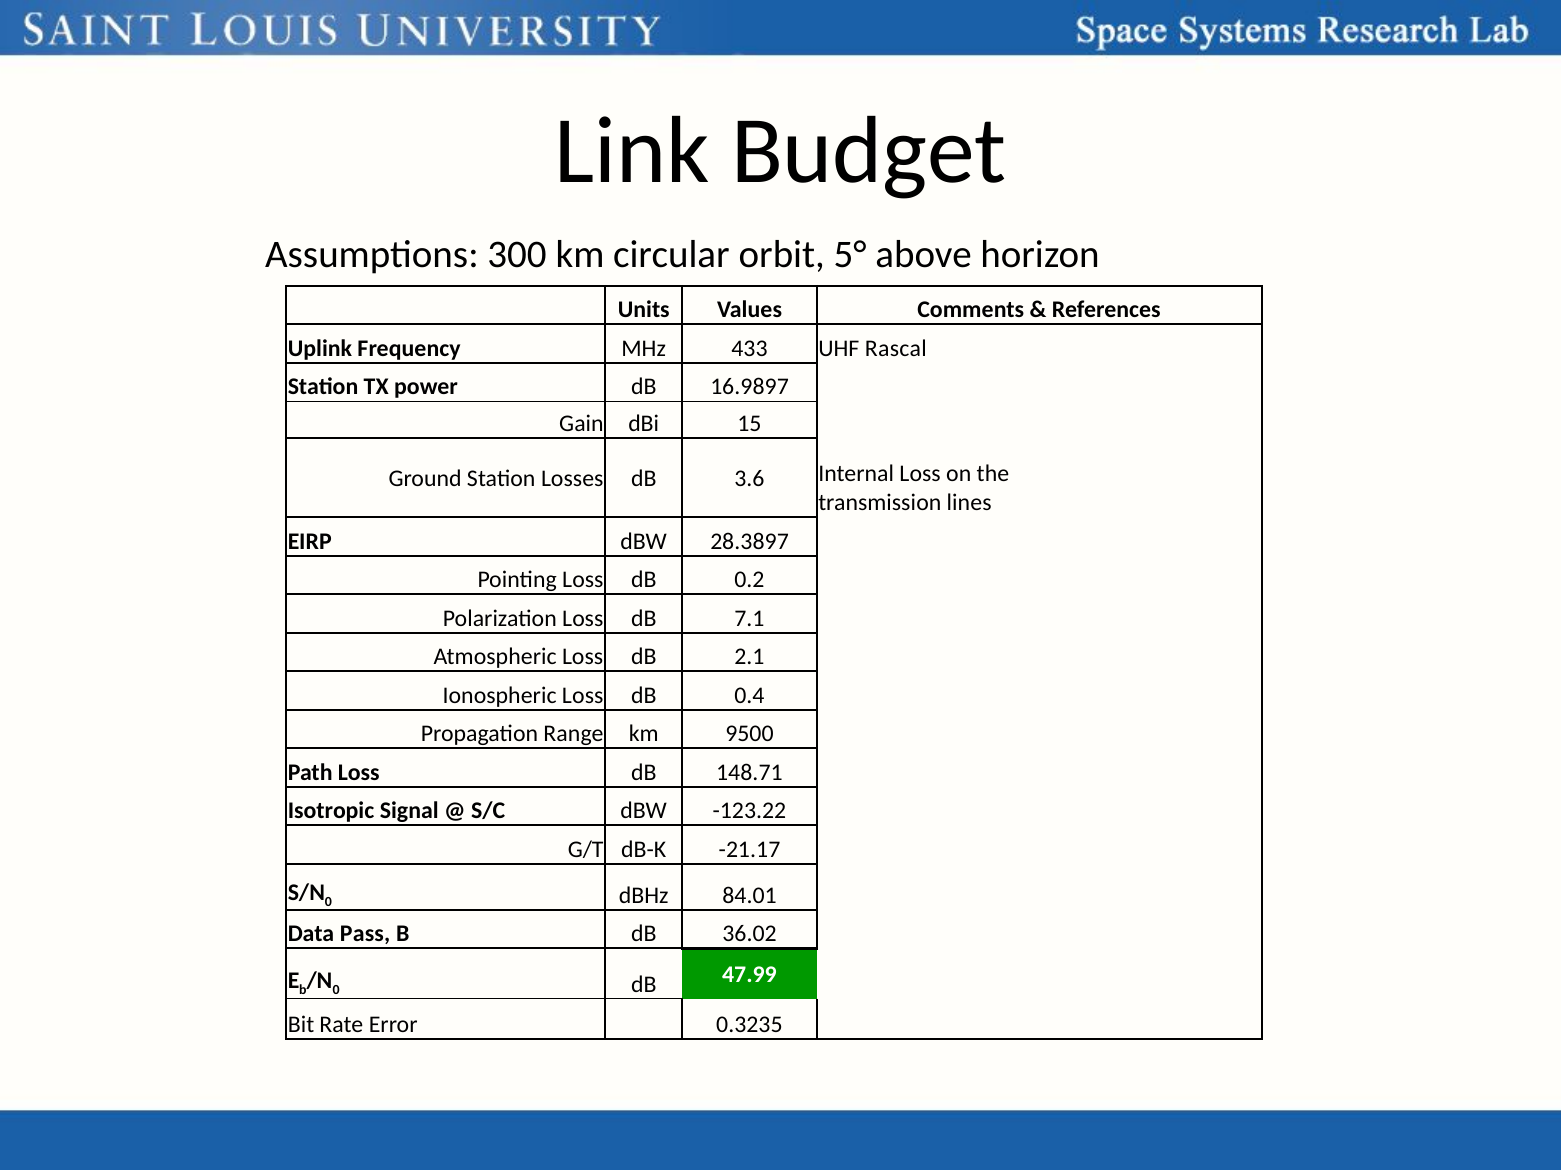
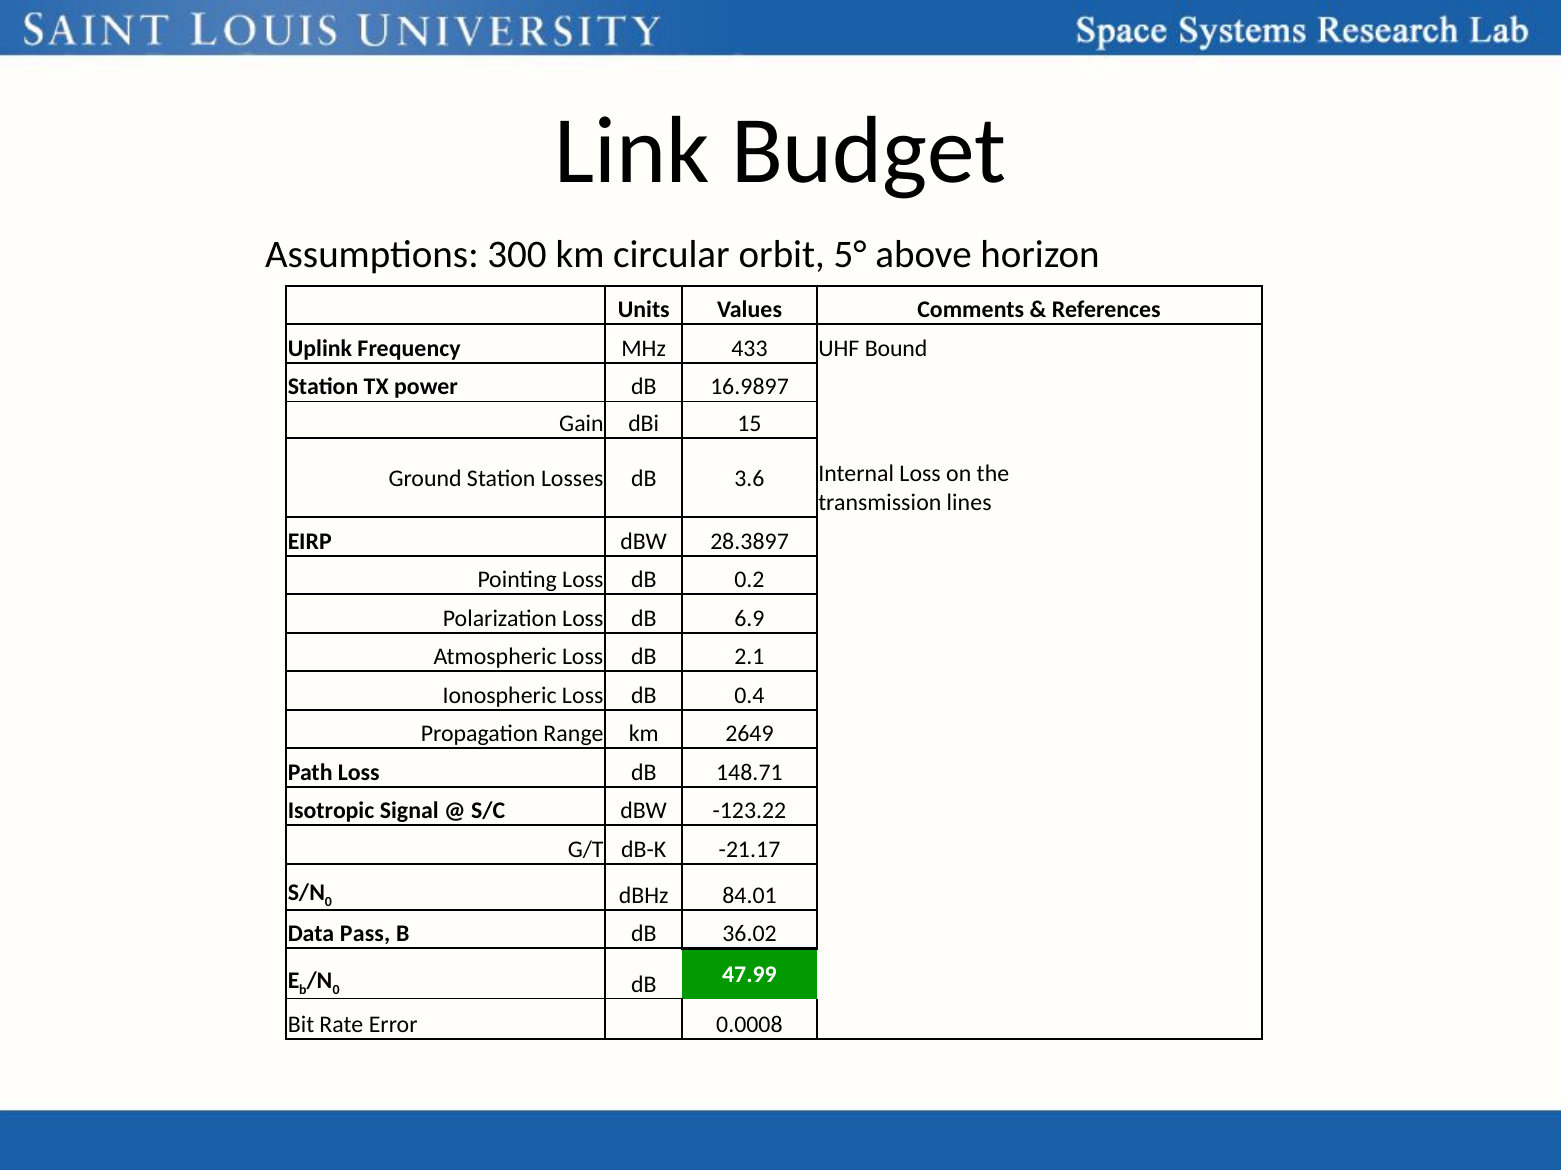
Rascal: Rascal -> Bound
7.1: 7.1 -> 6.9
9500: 9500 -> 2649
0.3235: 0.3235 -> 0.0008
